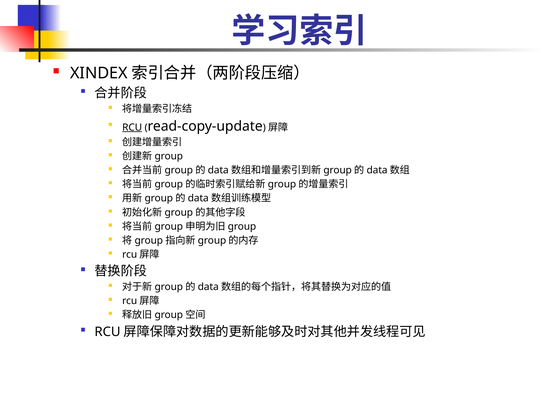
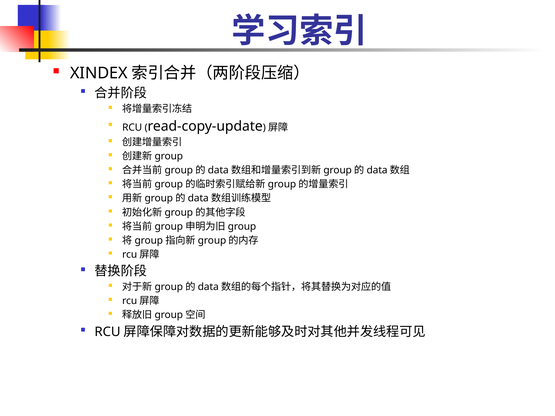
RCU underline: present -> none
